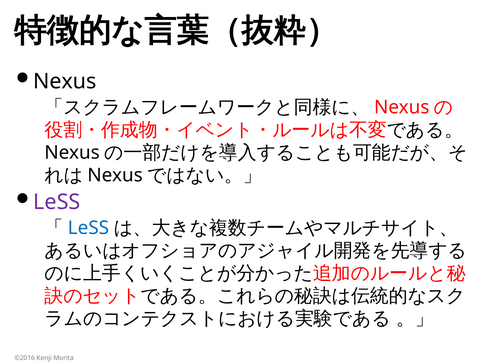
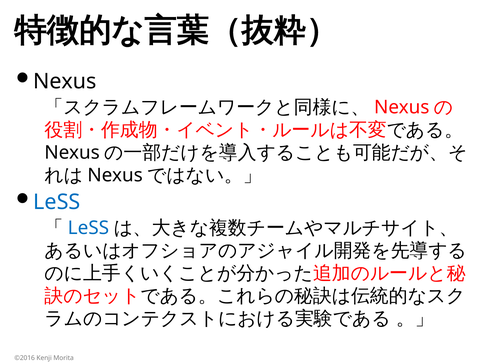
LeSS at (57, 202) colour: purple -> blue
